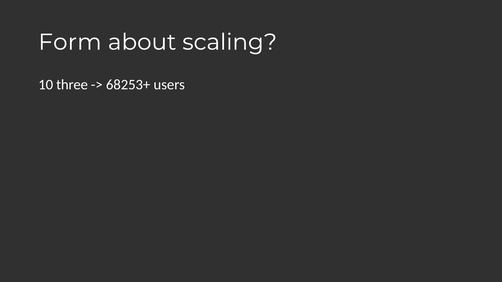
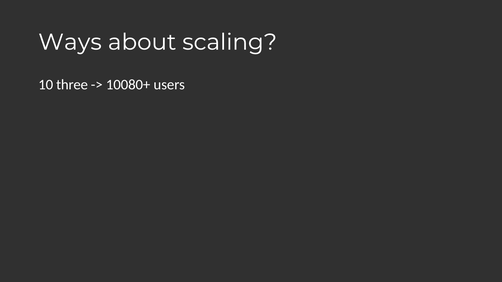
Form: Form -> Ways
68253+: 68253+ -> 10080+
